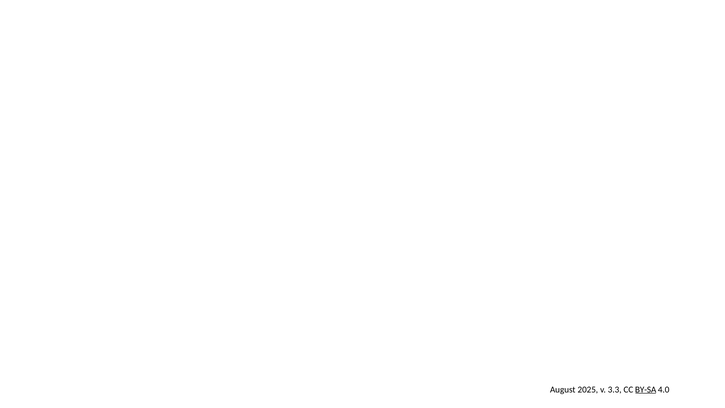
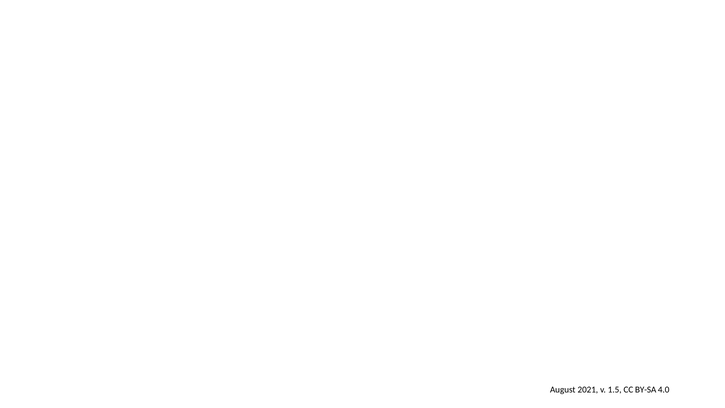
2025: 2025 -> 2021
3.3: 3.3 -> 1.5
BY-SA underline: present -> none
